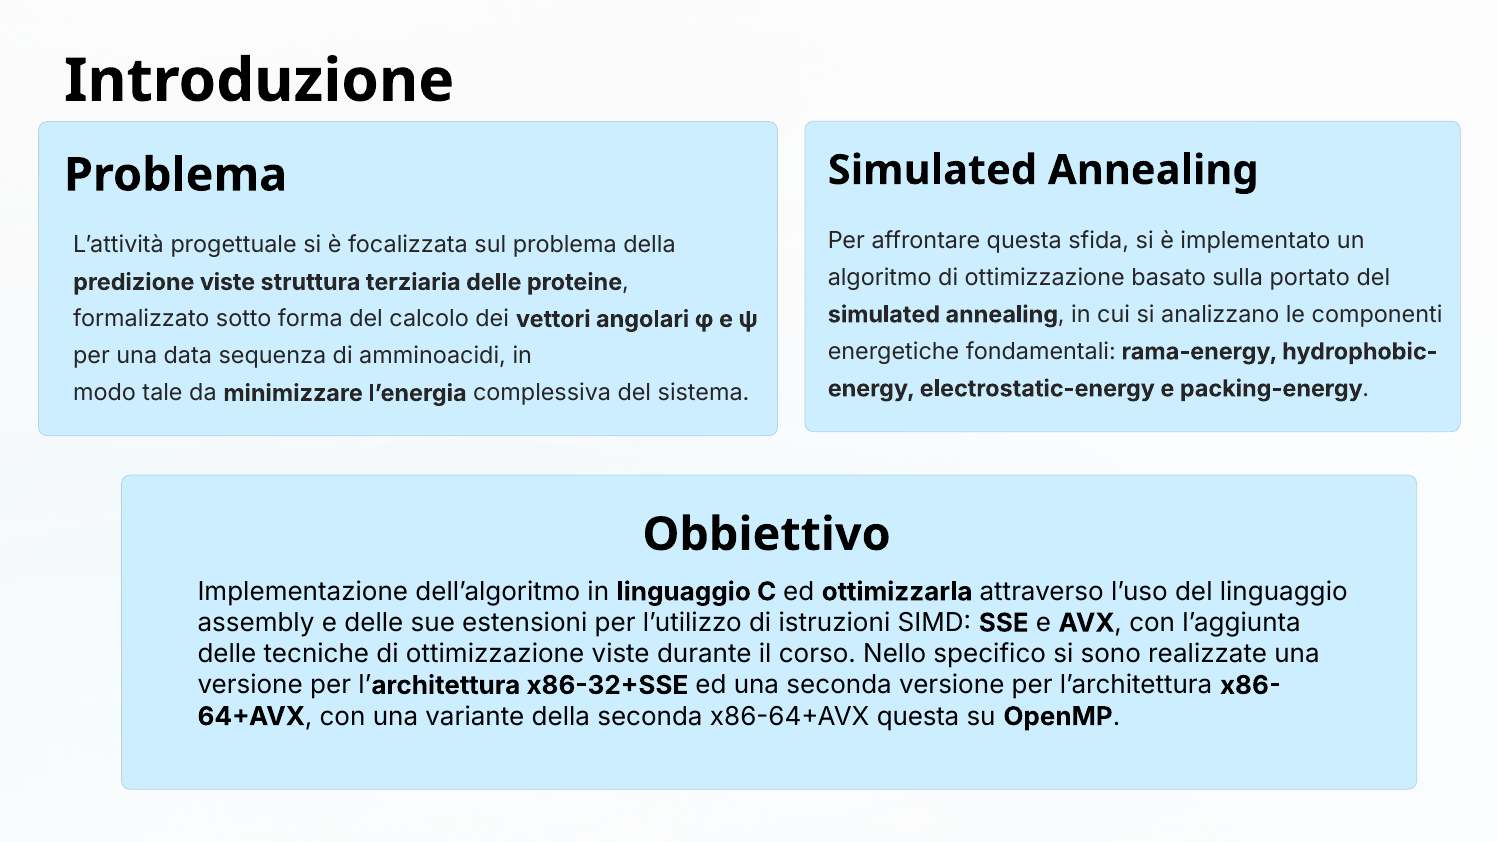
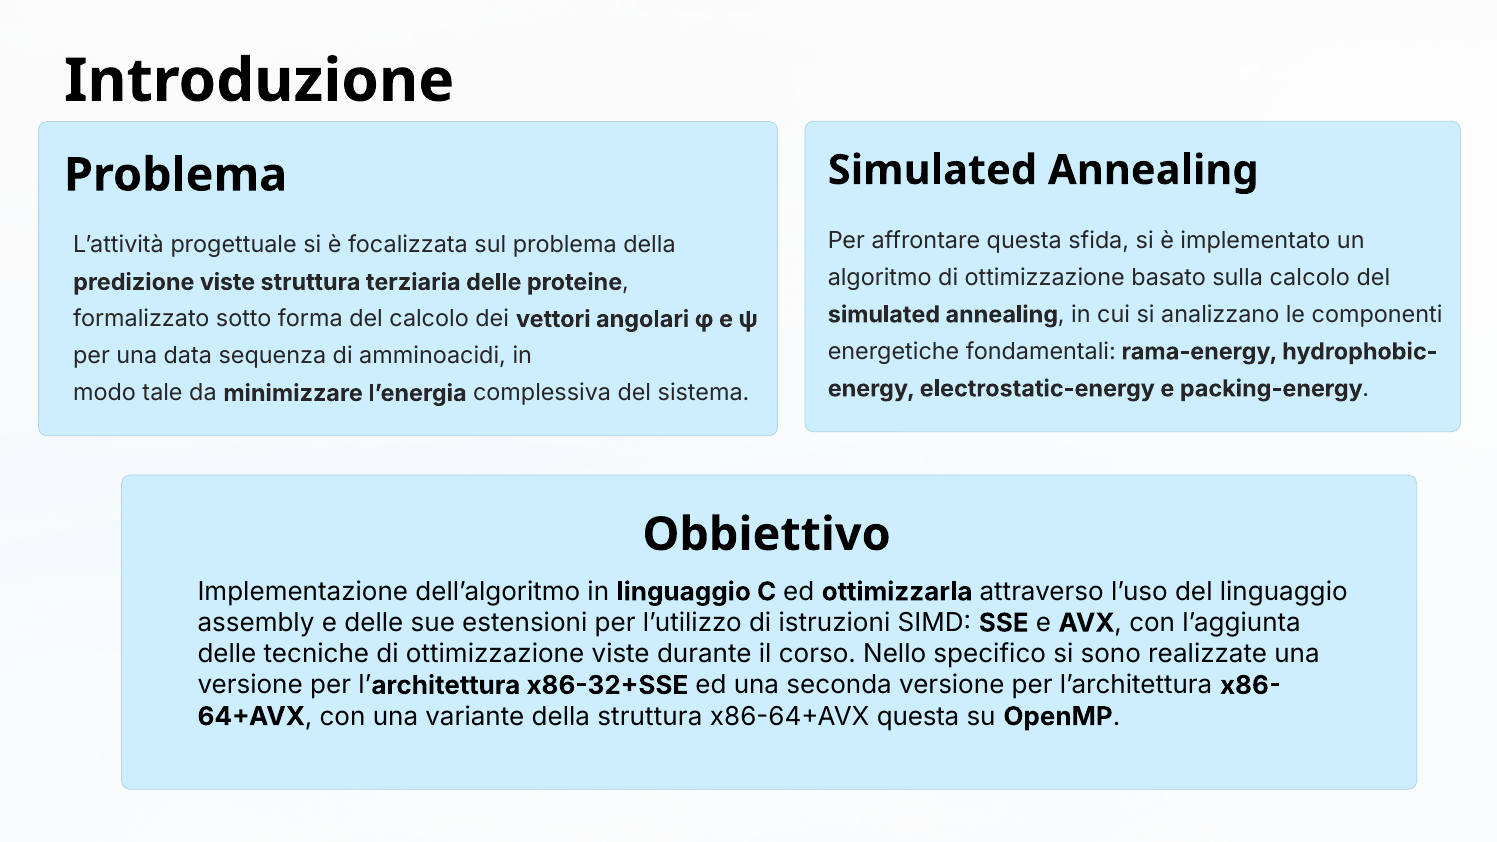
sulla portato: portato -> calcolo
della seconda: seconda -> struttura
